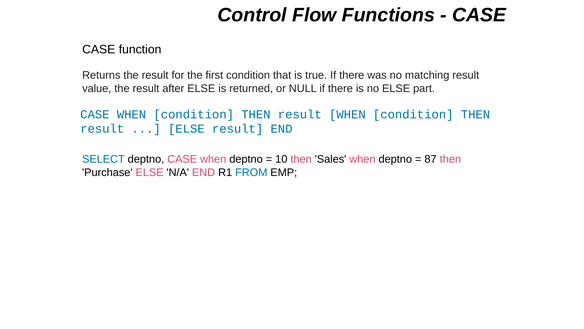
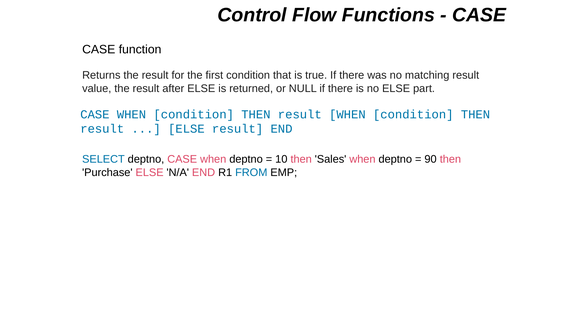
87: 87 -> 90
